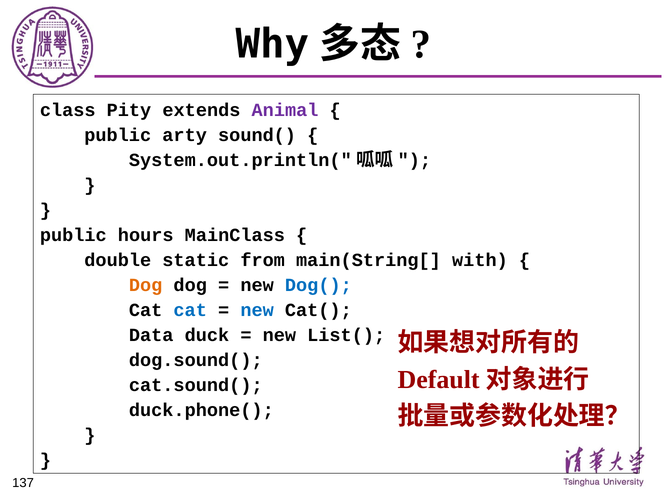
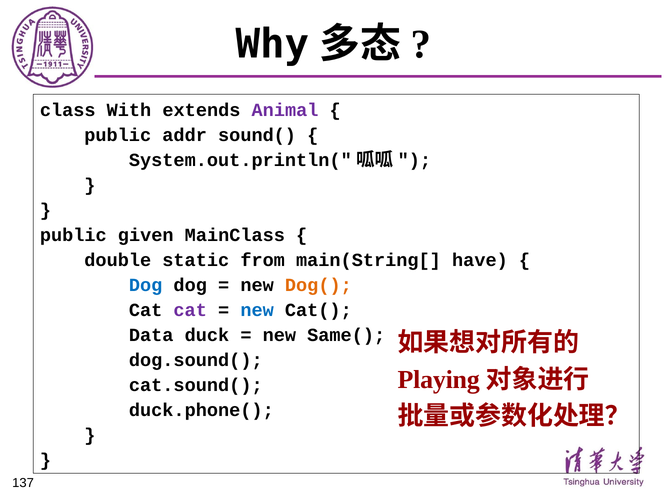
Pity: Pity -> With
arty: arty -> addr
hours: hours -> given
with: with -> have
Dog at (146, 285) colour: orange -> blue
Dog( colour: blue -> orange
cat at (190, 310) colour: blue -> purple
List(: List( -> Same(
Default: Default -> Playing
